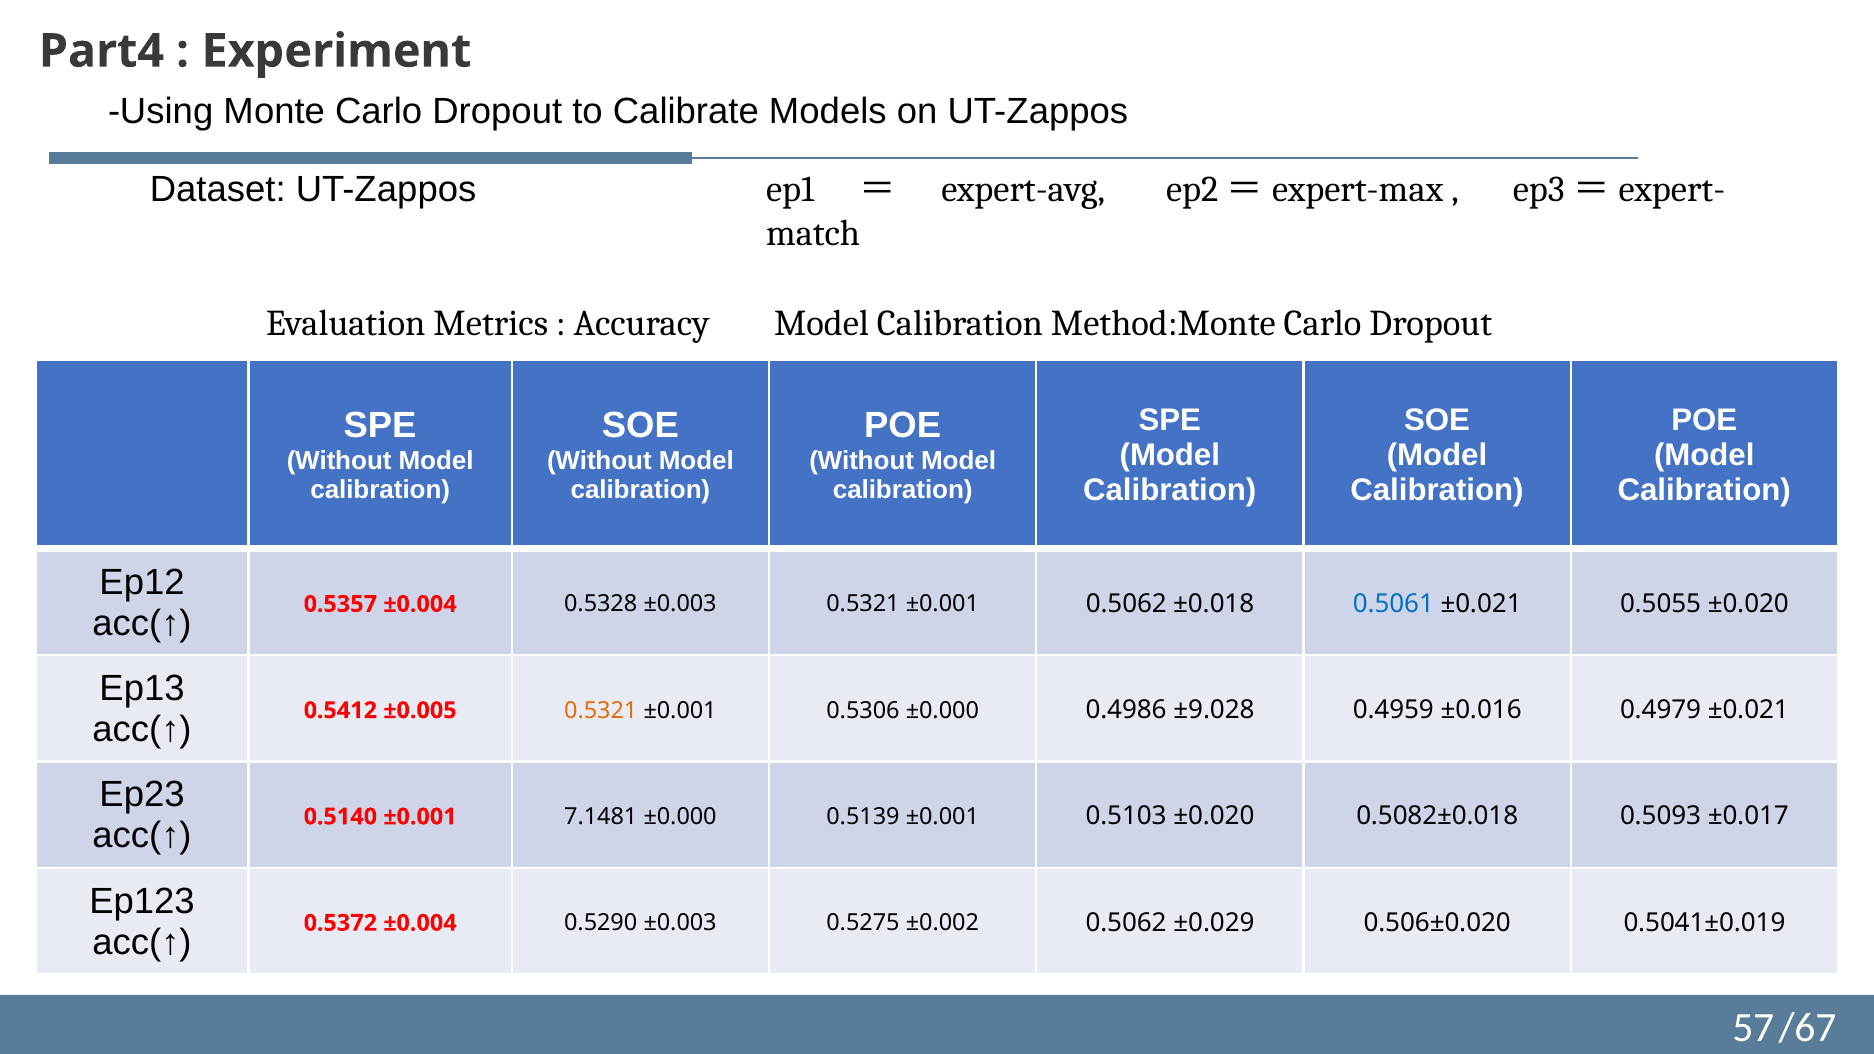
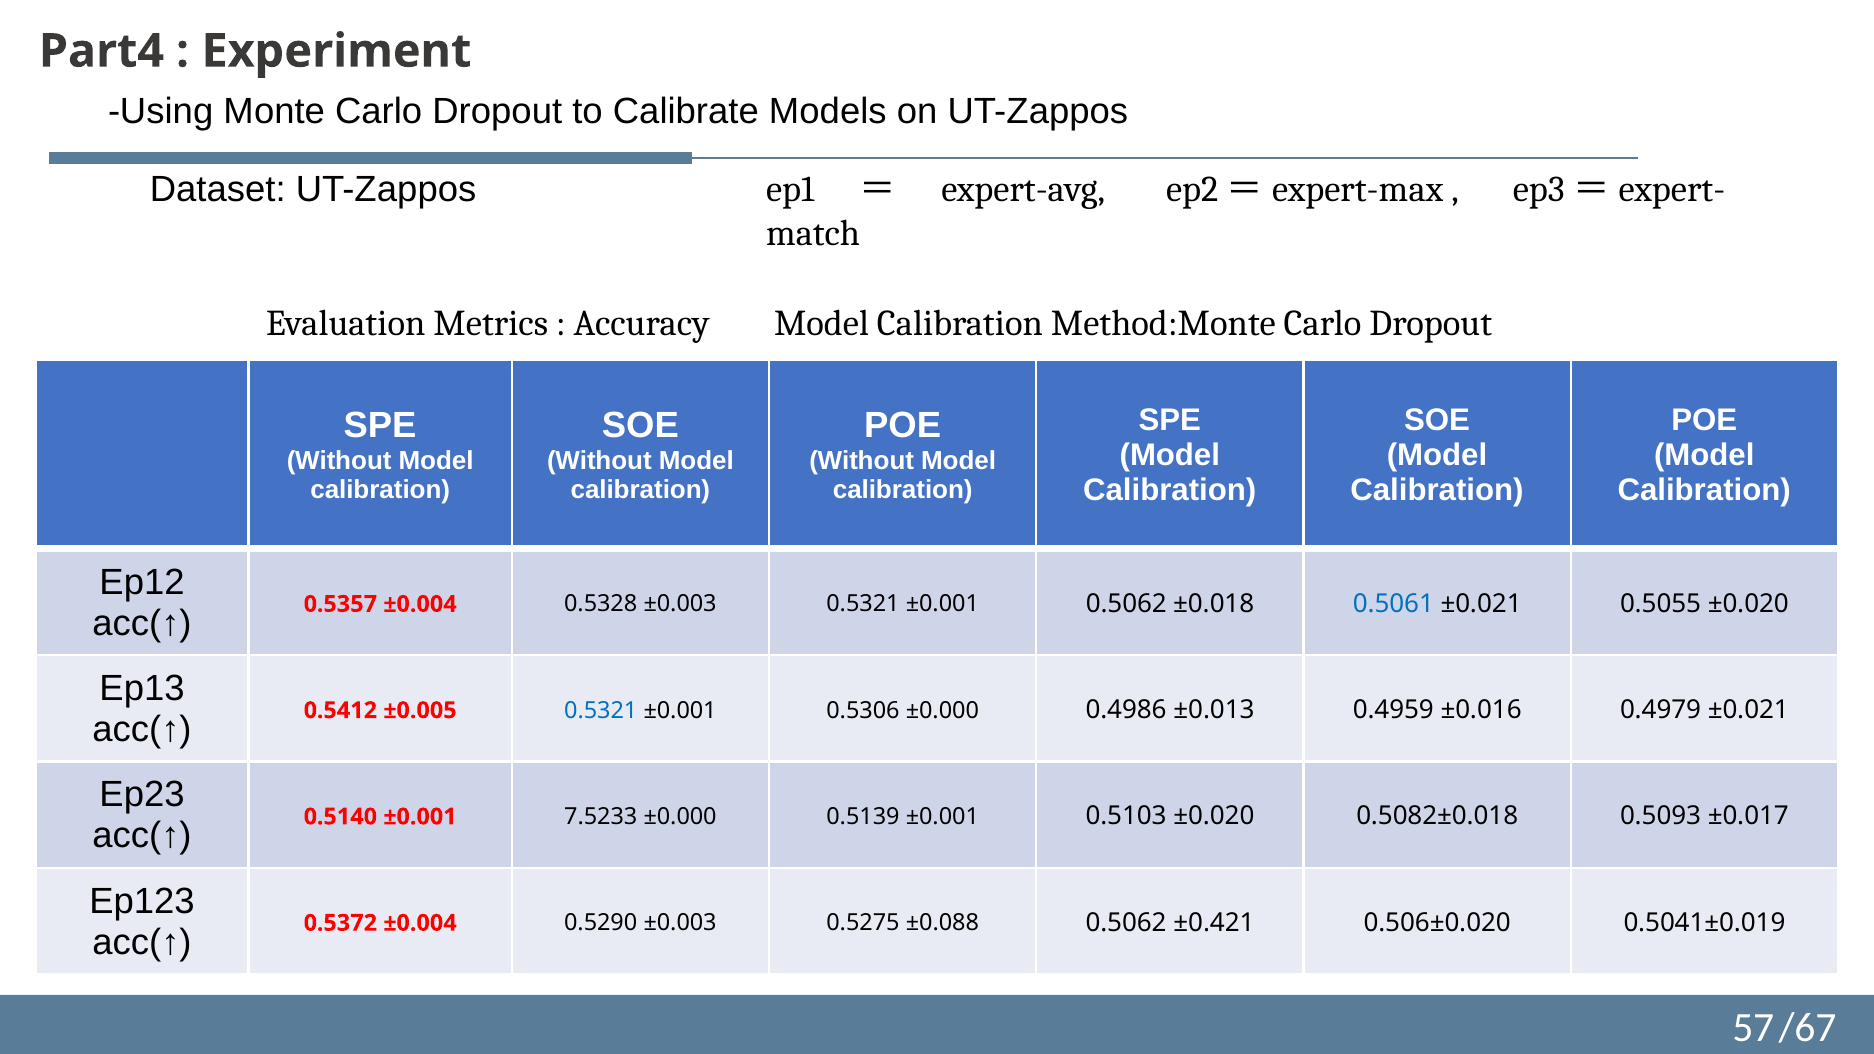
0.5321 at (601, 711) colour: orange -> blue
±9.028: ±9.028 -> ±0.013
7.1481: 7.1481 -> 7.5233
±0.002: ±0.002 -> ±0.088
±0.029: ±0.029 -> ±0.421
